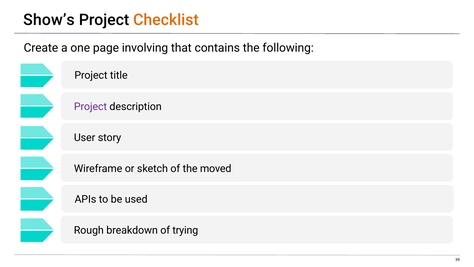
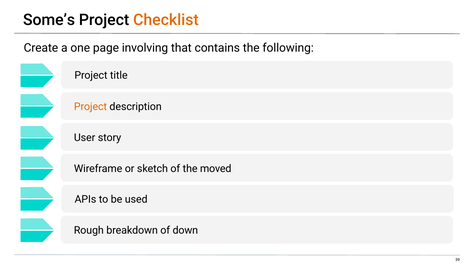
Show’s: Show’s -> Some’s
Project at (90, 107) colour: purple -> orange
trying: trying -> down
